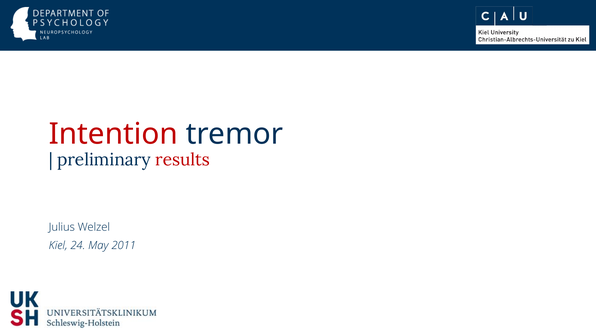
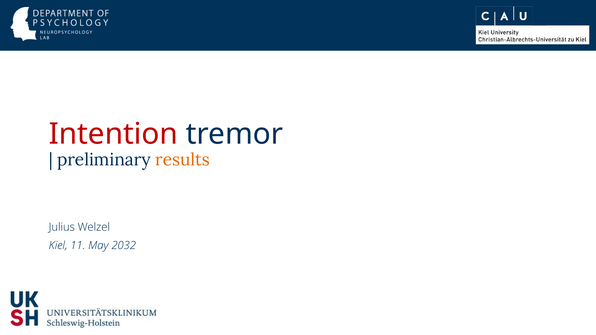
results colour: red -> orange
24: 24 -> 11
2011: 2011 -> 2032
